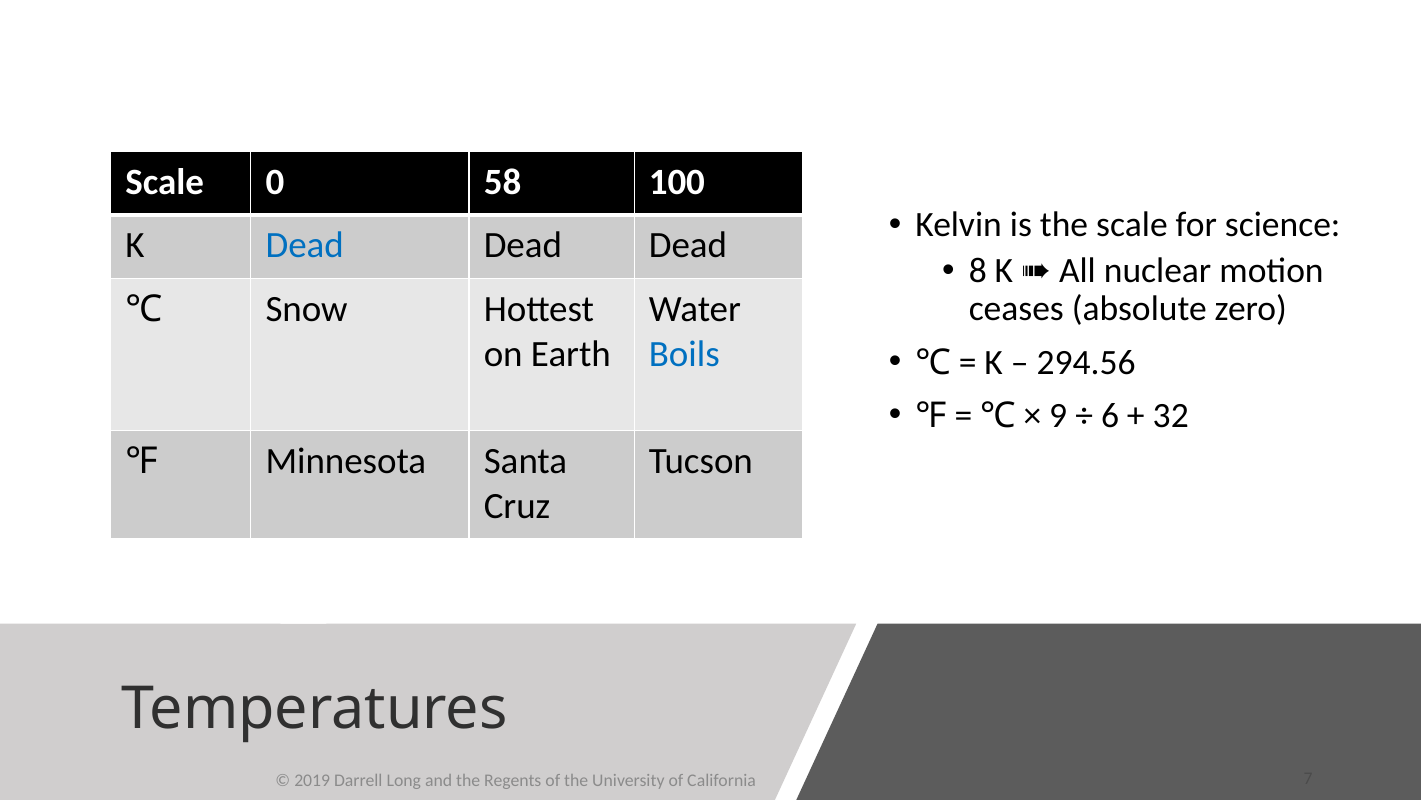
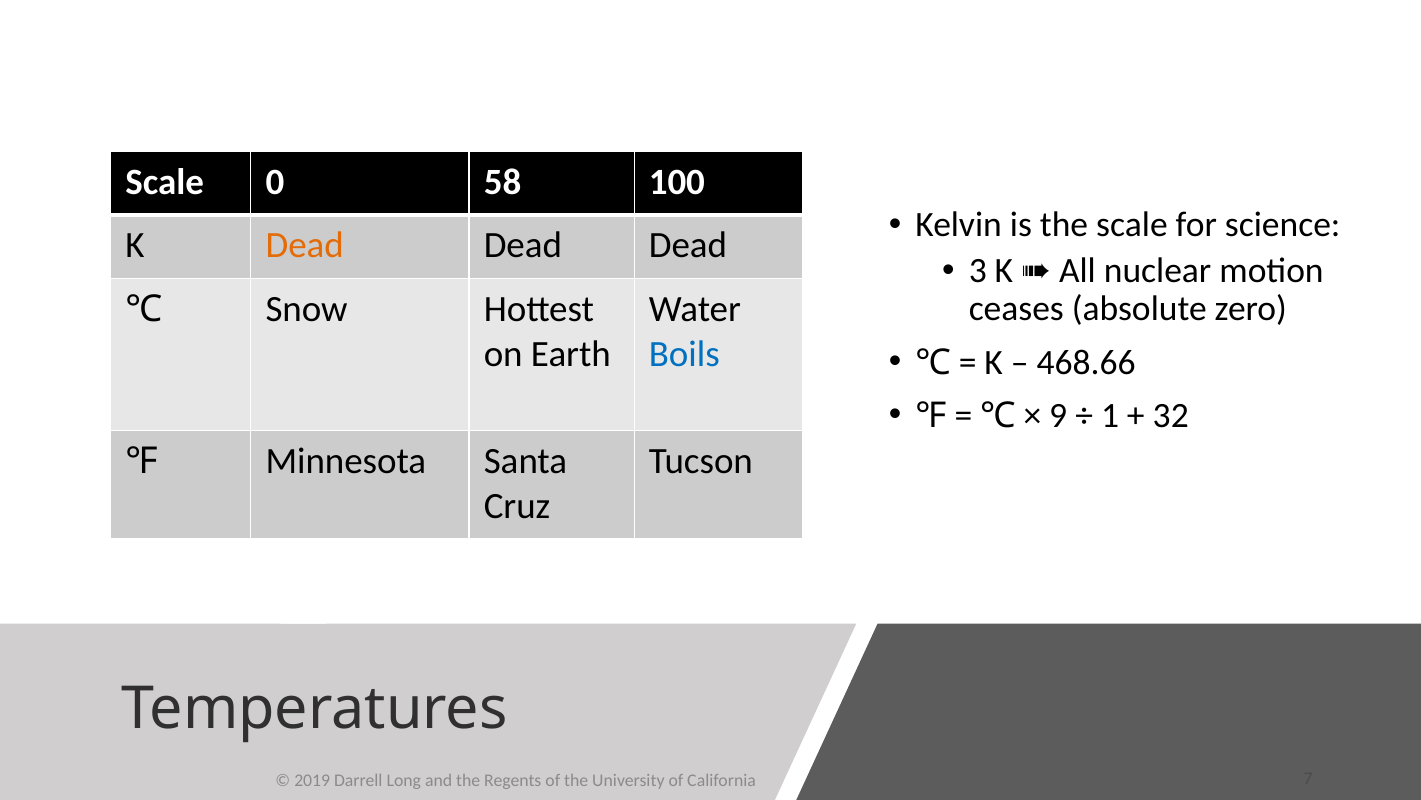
Dead at (305, 245) colour: blue -> orange
8: 8 -> 3
294.56: 294.56 -> 468.66
6: 6 -> 1
